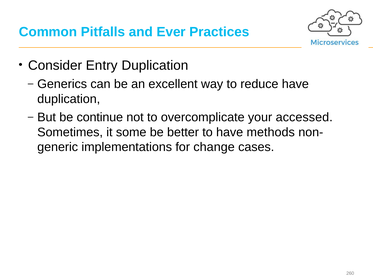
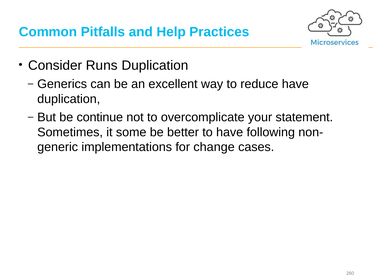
Ever: Ever -> Help
Entry: Entry -> Runs
accessed: accessed -> statement
methods: methods -> following
